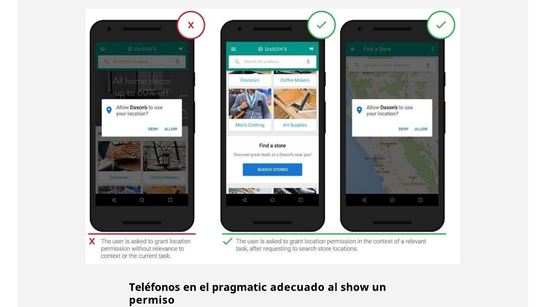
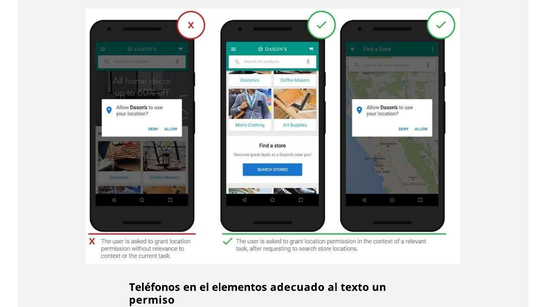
pragmatic: pragmatic -> elementos
show: show -> texto
